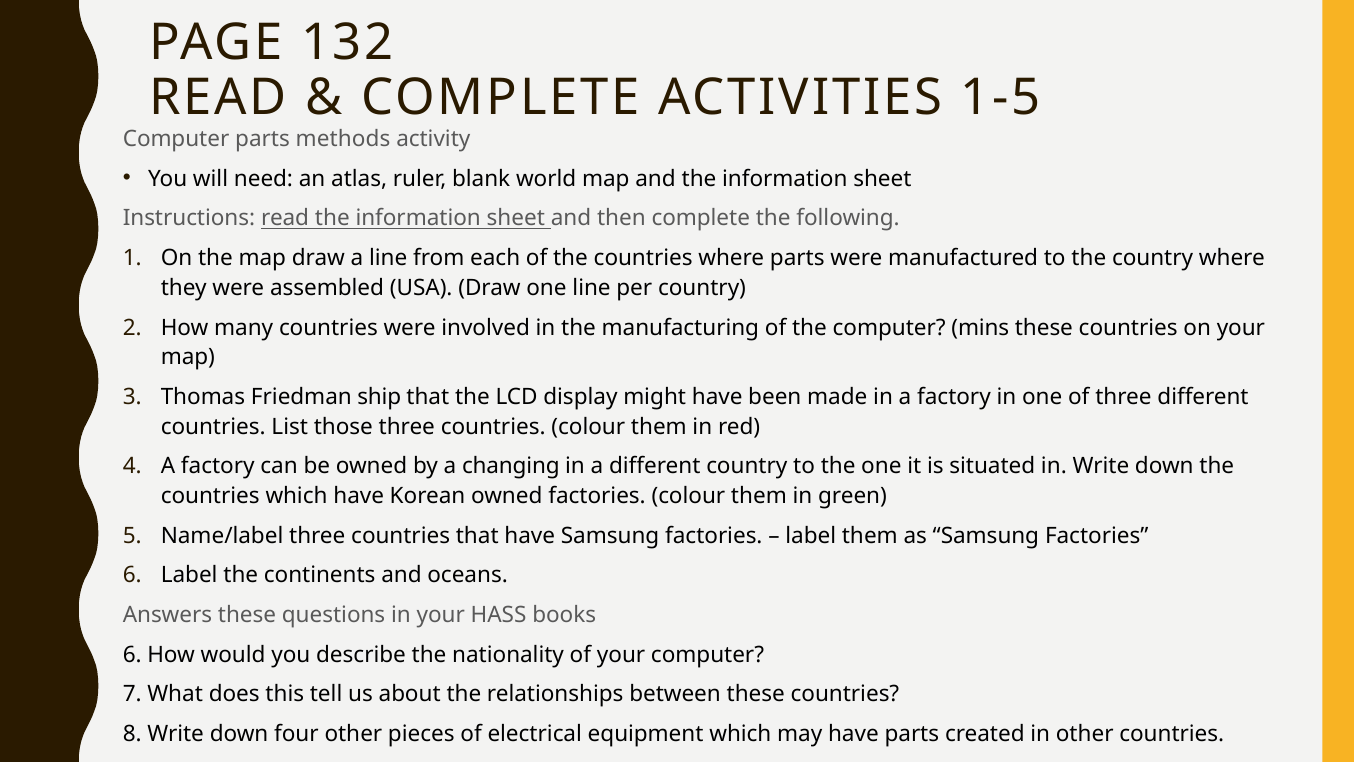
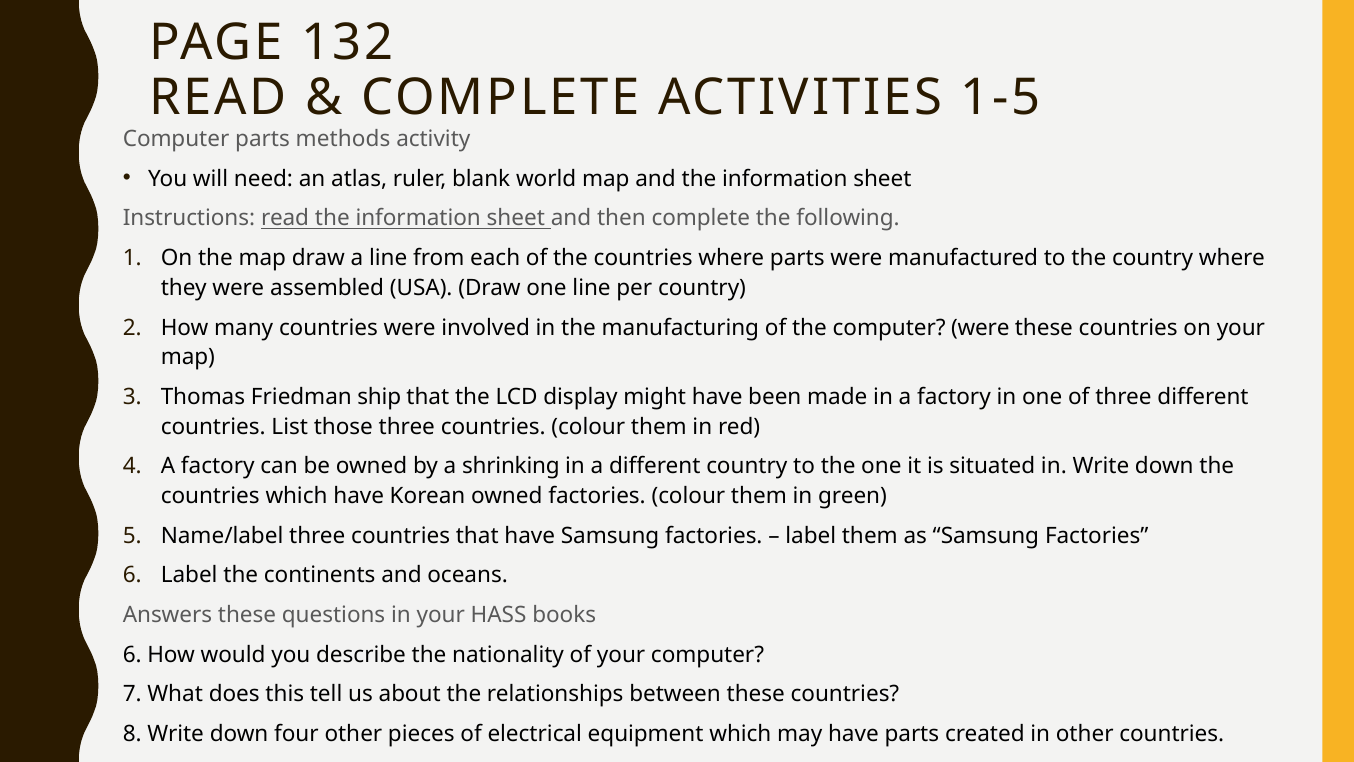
computer mins: mins -> were
changing: changing -> shrinking
